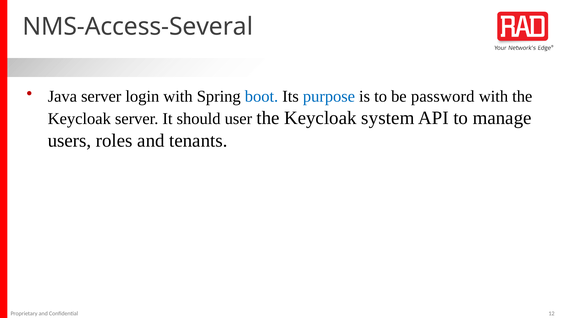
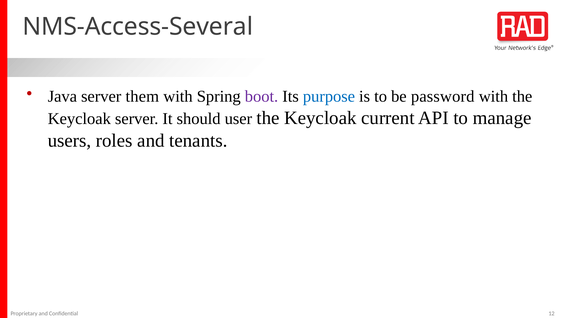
login: login -> them
boot colour: blue -> purple
system: system -> current
